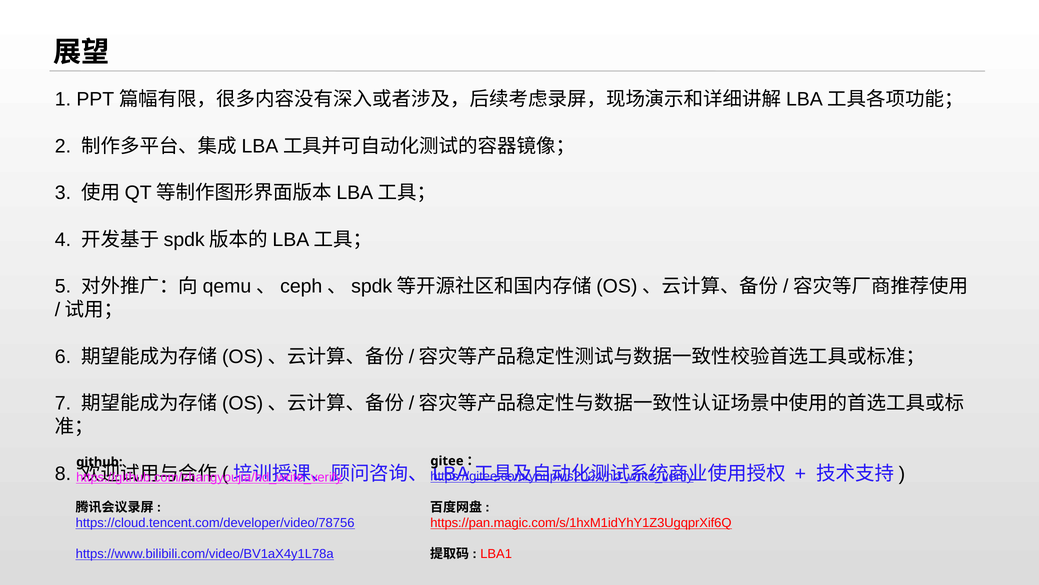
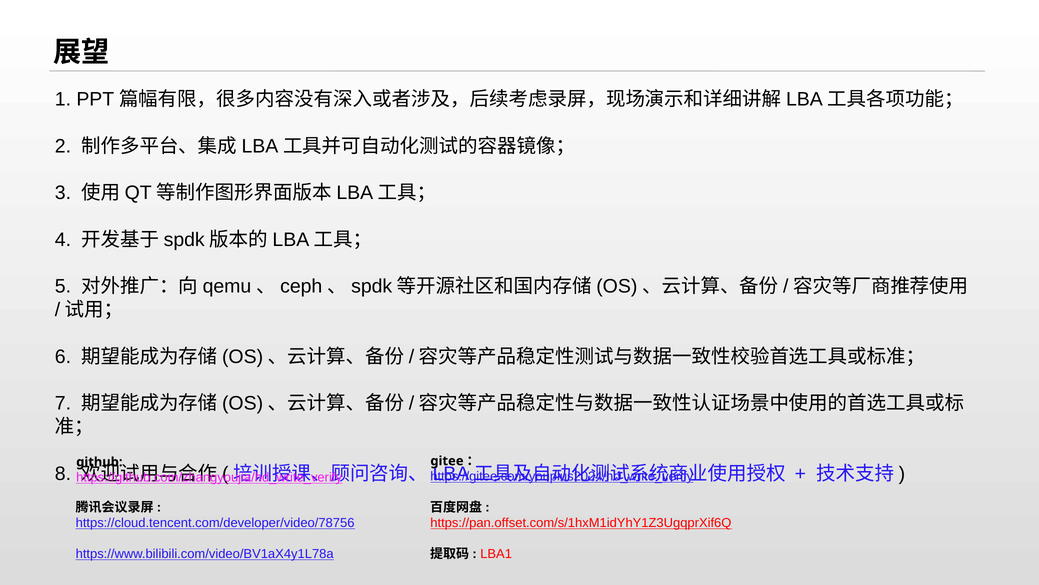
https://pan.magic.com/s/1hxM1idYhY1Z3UgqprXif6Q: https://pan.magic.com/s/1hxM1idYhY1Z3UgqprXif6Q -> https://pan.offset.com/s/1hxM1idYhY1Z3UgqprXif6Q
